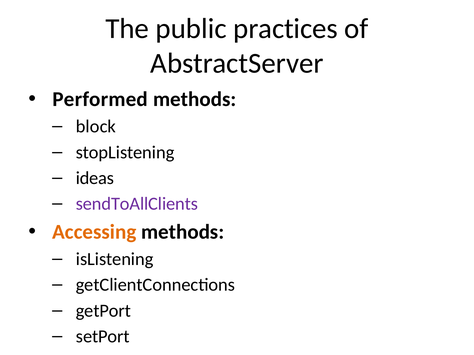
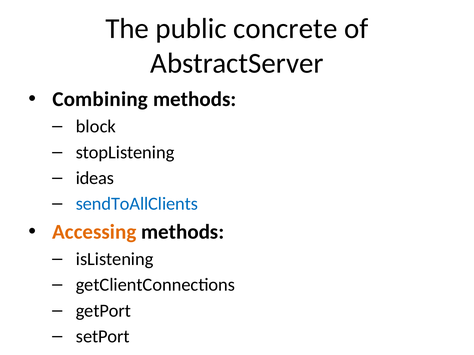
practices: practices -> concrete
Performed: Performed -> Combining
sendToAllClients colour: purple -> blue
